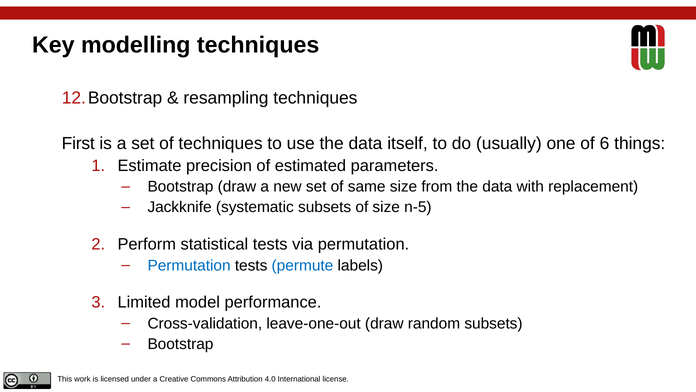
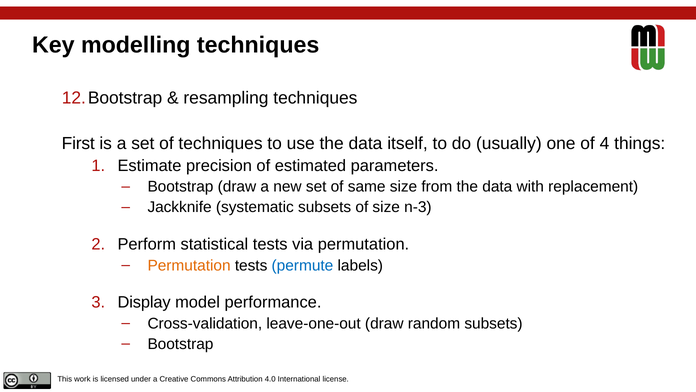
6: 6 -> 4
n-5: n-5 -> n-3
Permutation at (189, 265) colour: blue -> orange
Limited: Limited -> Display
